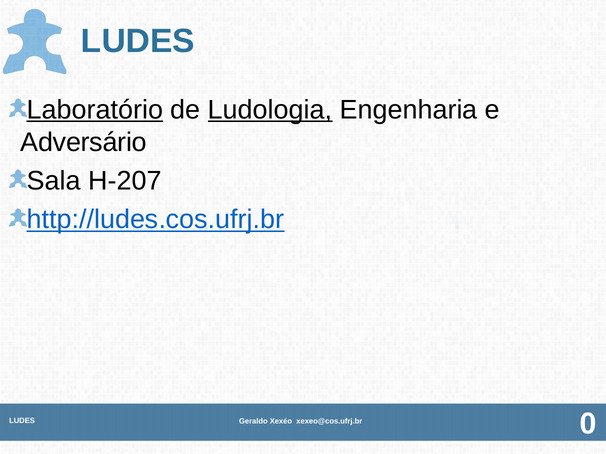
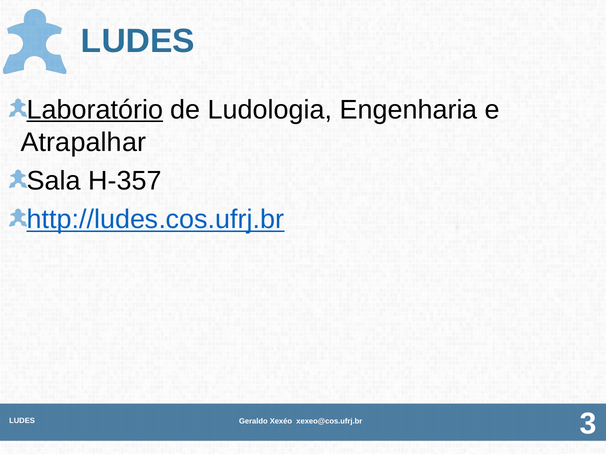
Ludologia underline: present -> none
Adversário: Adversário -> Atrapalhar
H-207: H-207 -> H-357
0: 0 -> 3
